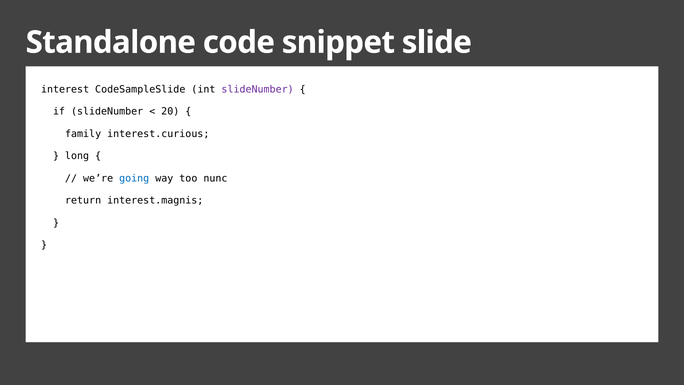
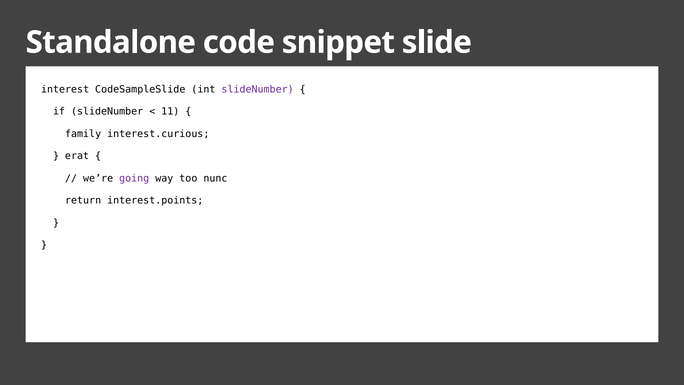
20: 20 -> 11
long: long -> erat
going colour: blue -> purple
interest.magnis: interest.magnis -> interest.points
